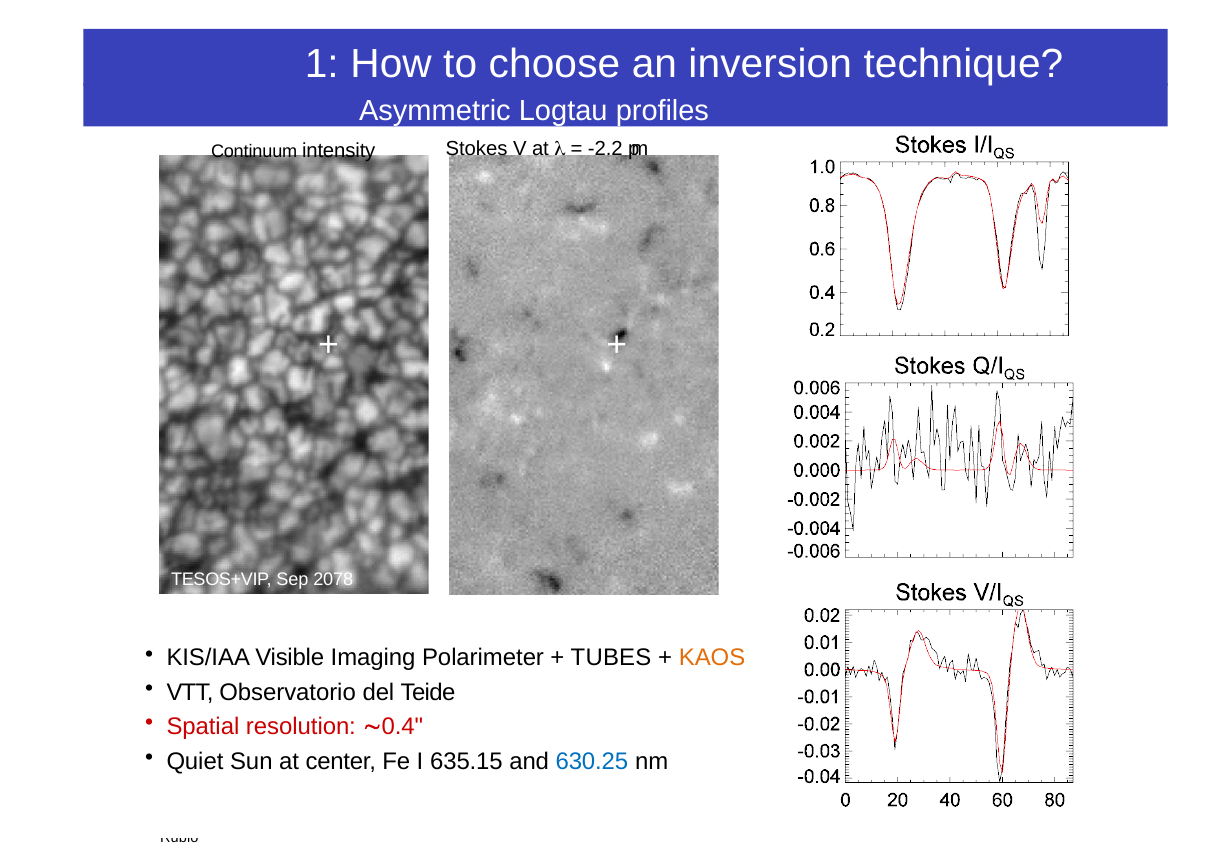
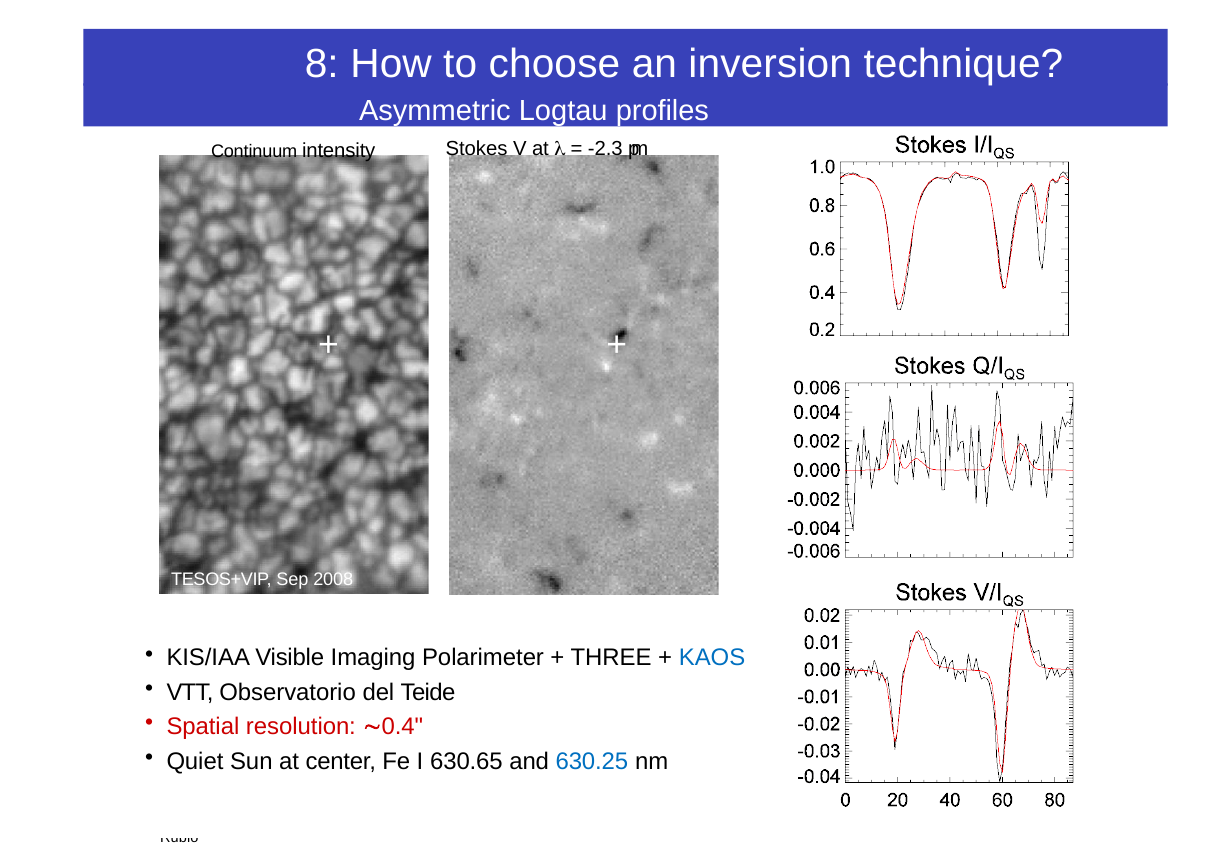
1: 1 -> 8
-2.2: -2.2 -> -2.3
2078: 2078 -> 2008
TUBES: TUBES -> THREE
KAOS colour: orange -> blue
635.15: 635.15 -> 630.65
